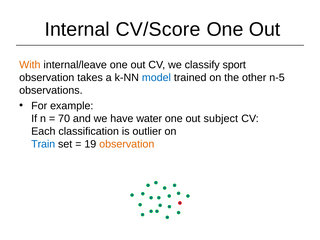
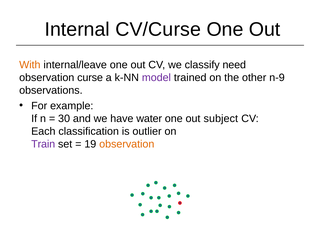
CV/Score: CV/Score -> CV/Curse
sport: sport -> need
takes: takes -> curse
model colour: blue -> purple
n-5: n-5 -> n-9
70: 70 -> 30
Train colour: blue -> purple
